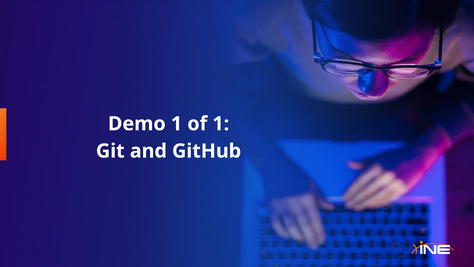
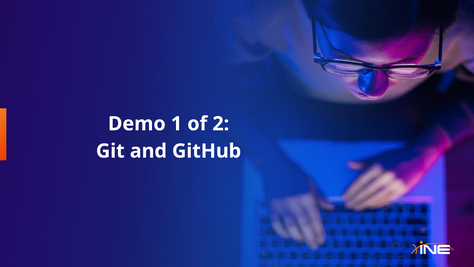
of 1: 1 -> 2
